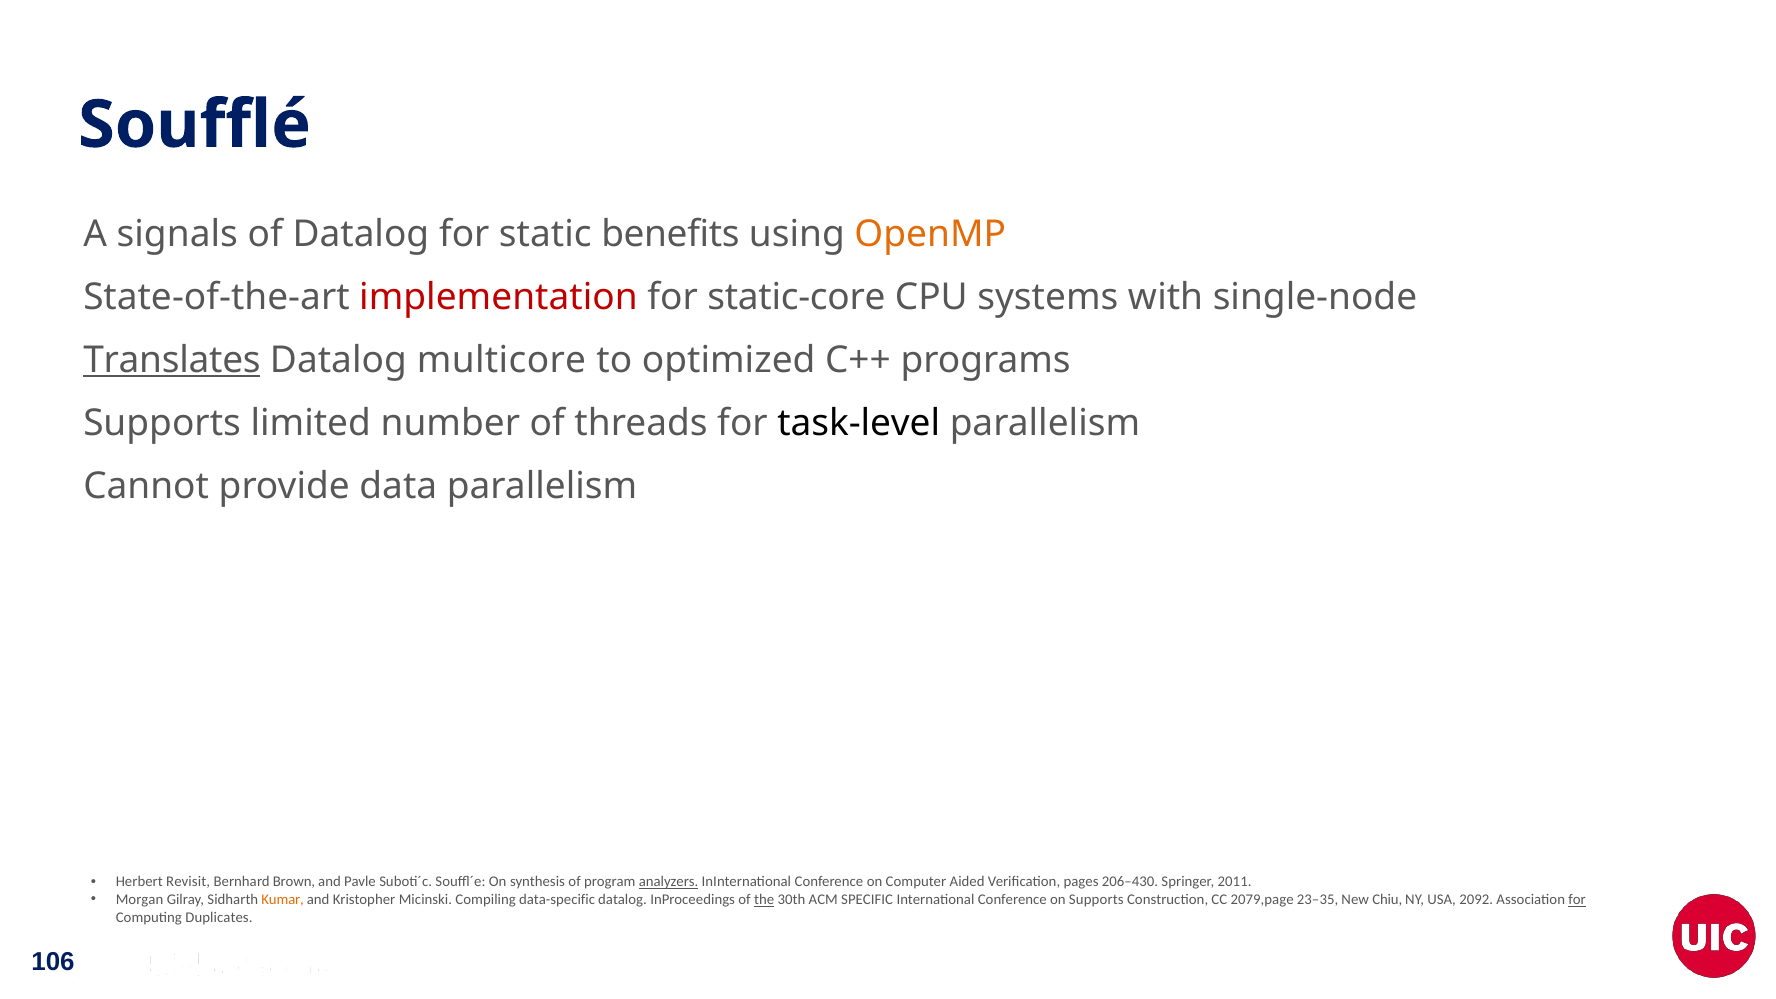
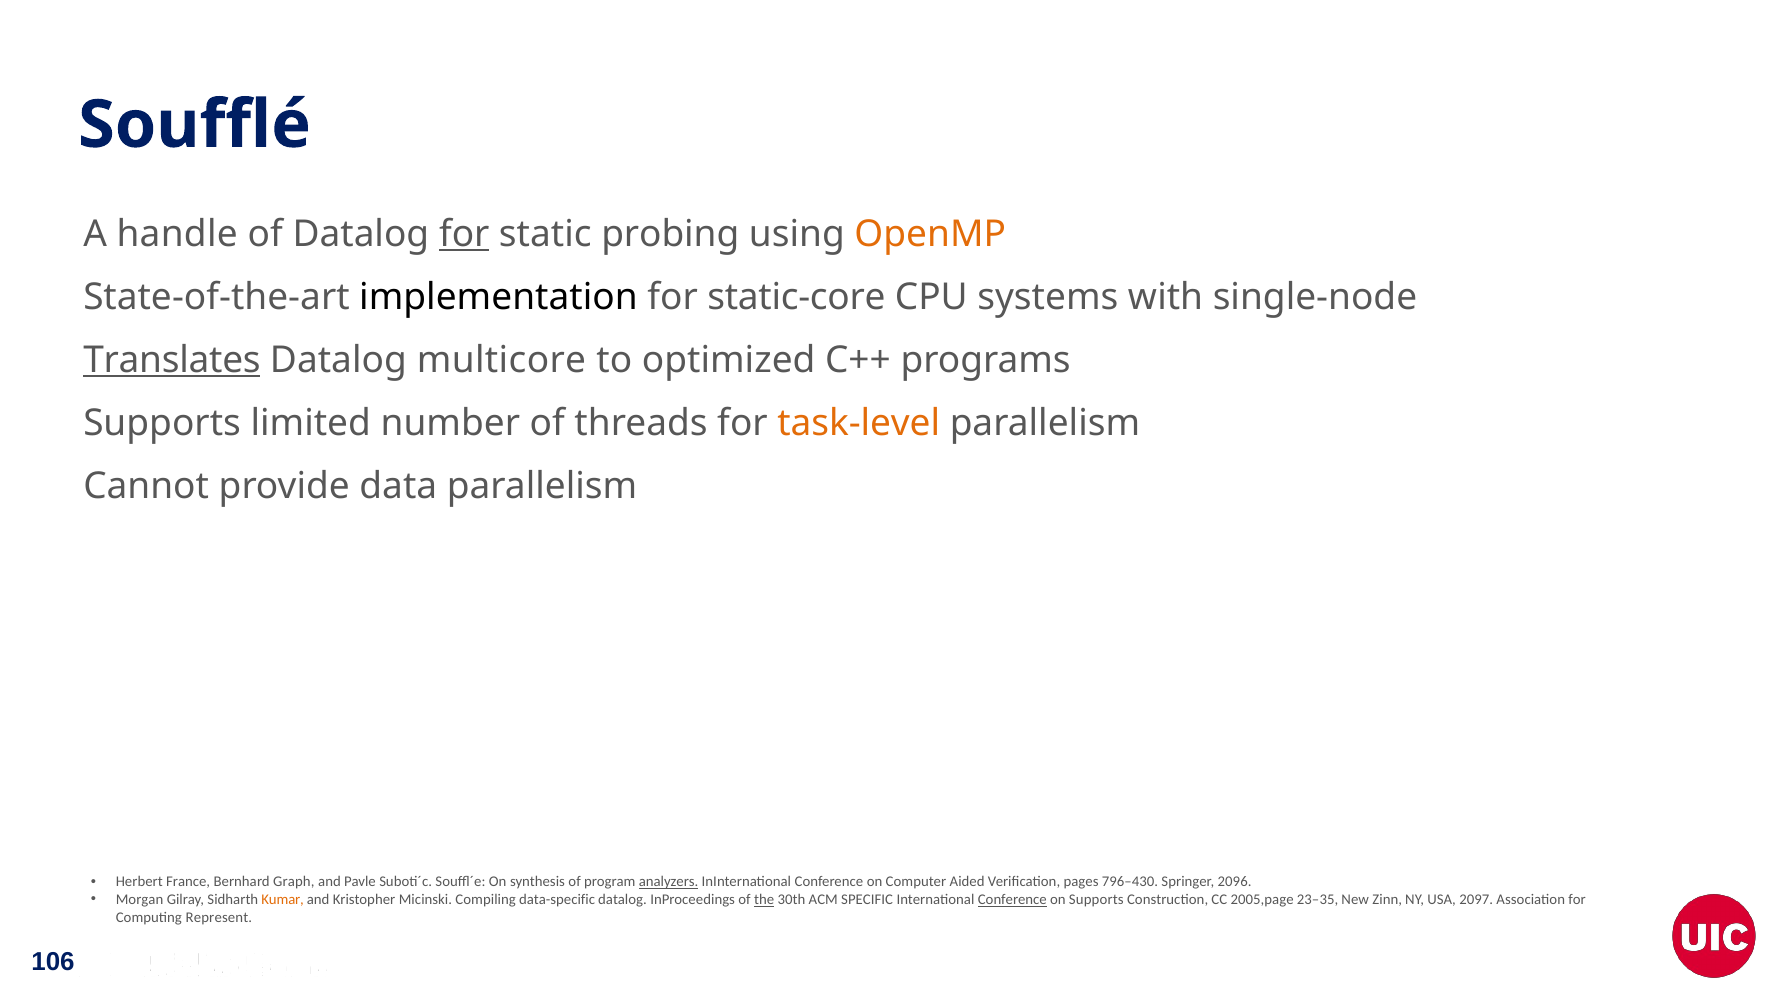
signals: signals -> handle
for at (464, 234) underline: none -> present
benefits: benefits -> probing
implementation colour: red -> black
task-level colour: black -> orange
Revisit: Revisit -> France
Brown: Brown -> Graph
206–430: 206–430 -> 796–430
2011: 2011 -> 2096
Conference at (1012, 900) underline: none -> present
2079,page: 2079,page -> 2005,page
Chiu: Chiu -> Zinn
2092: 2092 -> 2097
for at (1577, 900) underline: present -> none
Duplicates: Duplicates -> Represent
